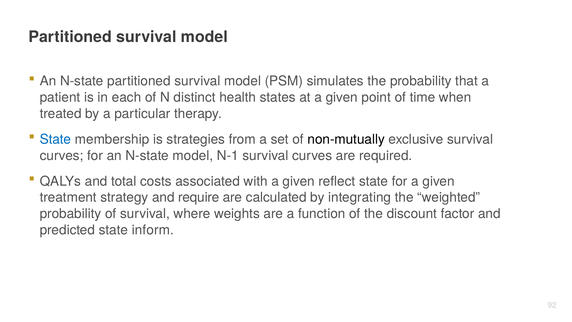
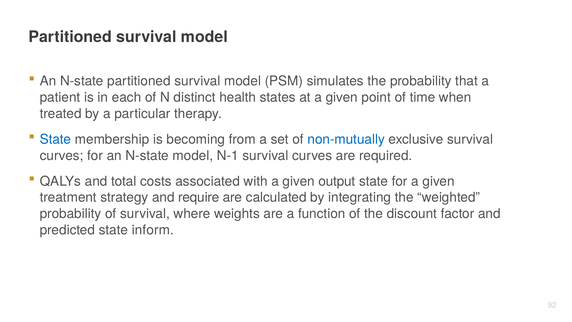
strategies: strategies -> becoming
non-mutually colour: black -> blue
reflect: reflect -> output
